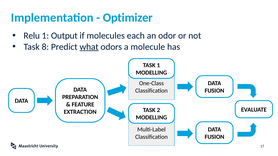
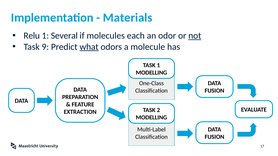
Optimizer: Optimizer -> Materials
Output: Output -> Several
not underline: none -> present
8: 8 -> 9
